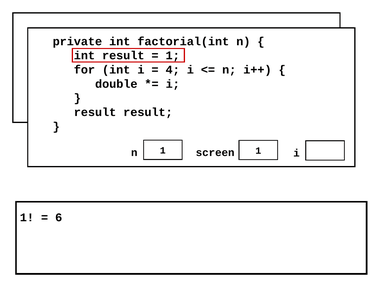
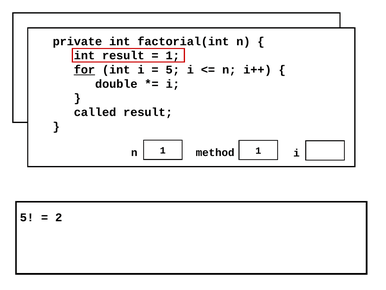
for underline: none -> present
4 at (173, 70): 4 -> 5
result at (95, 112): result -> called
screen: screen -> method
1 at (27, 217): 1 -> 5
6: 6 -> 2
